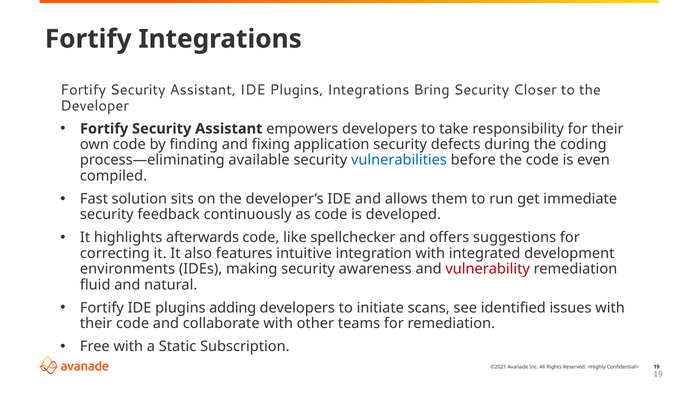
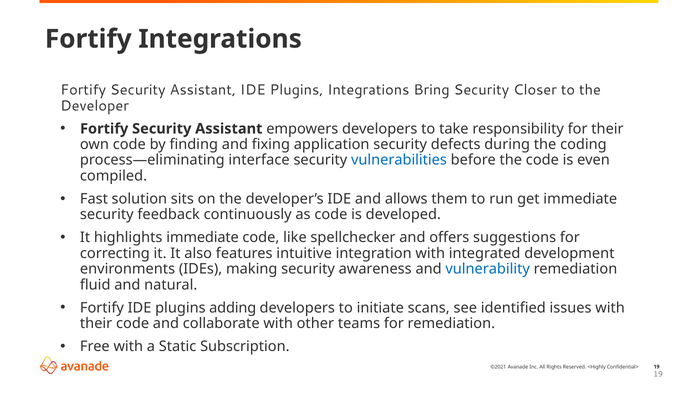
available: available -> interface
highlights afterwards: afterwards -> immediate
vulnerability colour: red -> blue
